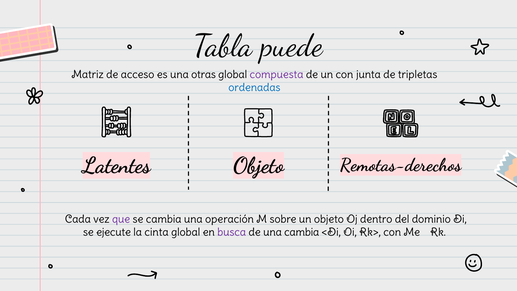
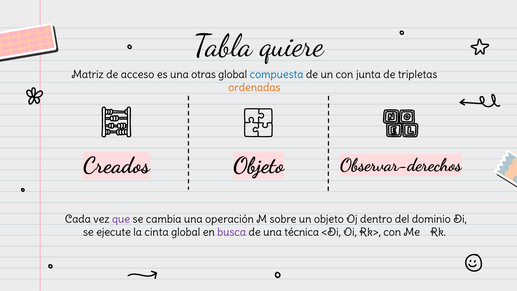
puede: puede -> quiere
compuesta colour: purple -> blue
ordenadas colour: blue -> orange
Latentes: Latentes -> Creados
Remotas-derechos: Remotas-derechos -> Observar-derechos
una cambia: cambia -> técnica
